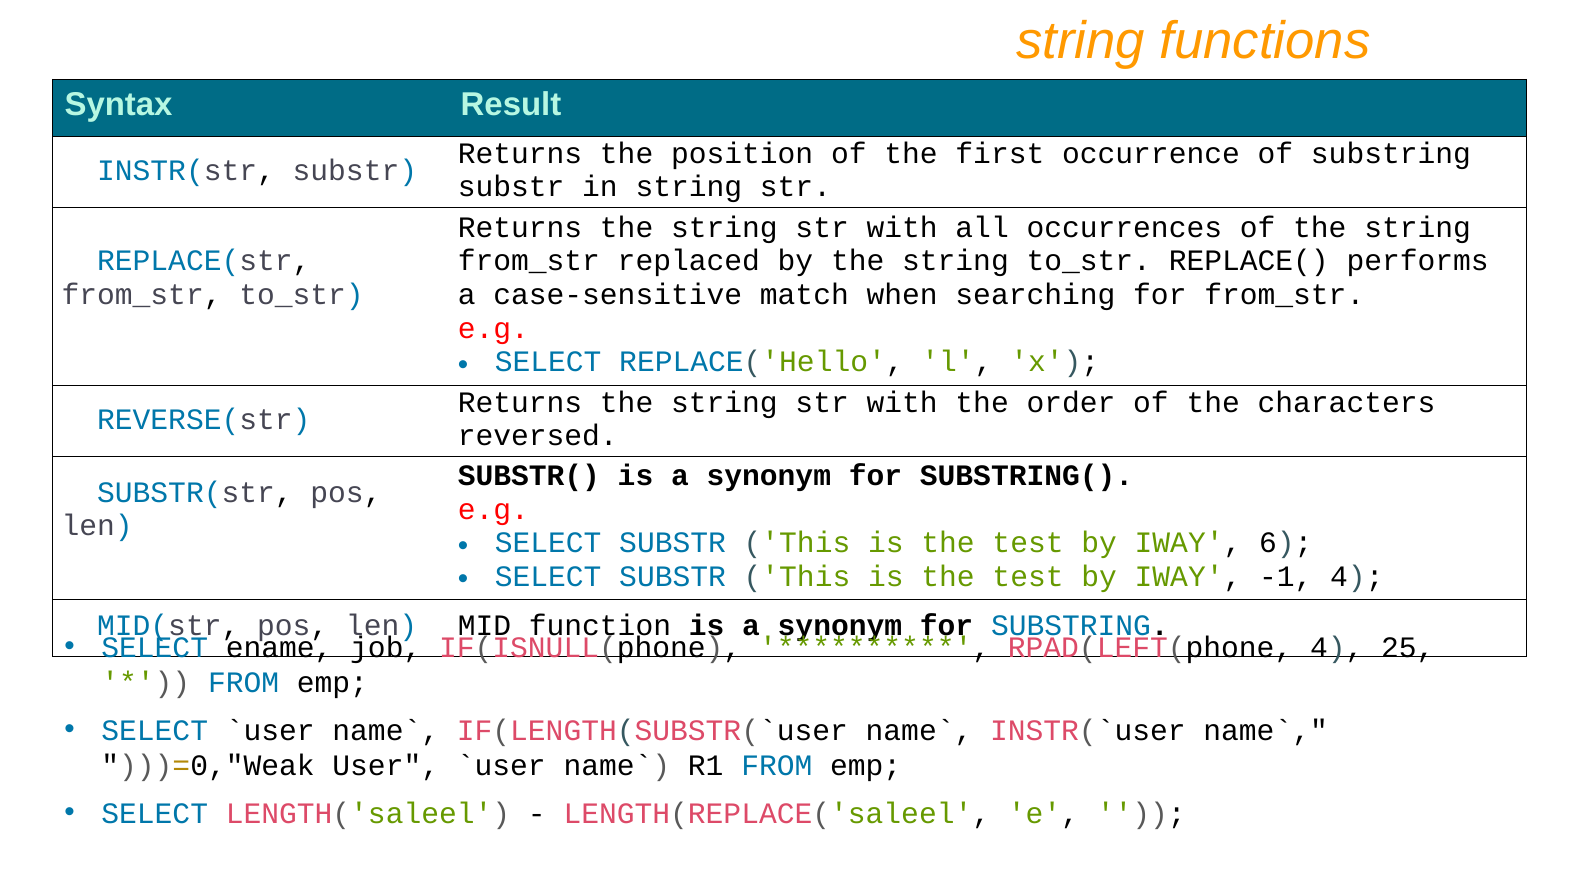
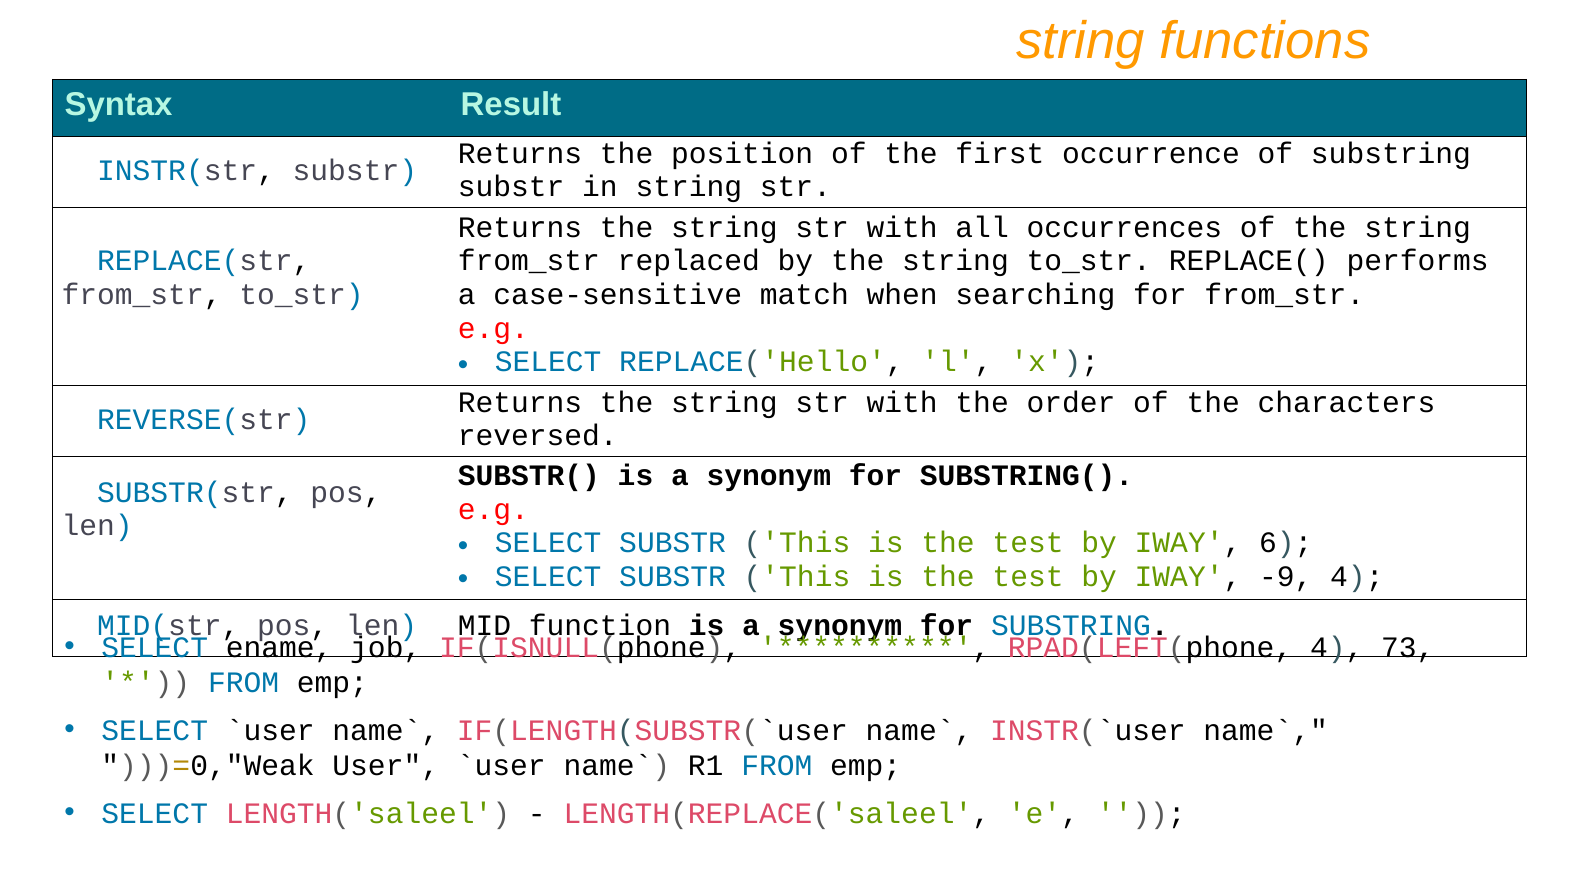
-1: -1 -> -9
25: 25 -> 73
